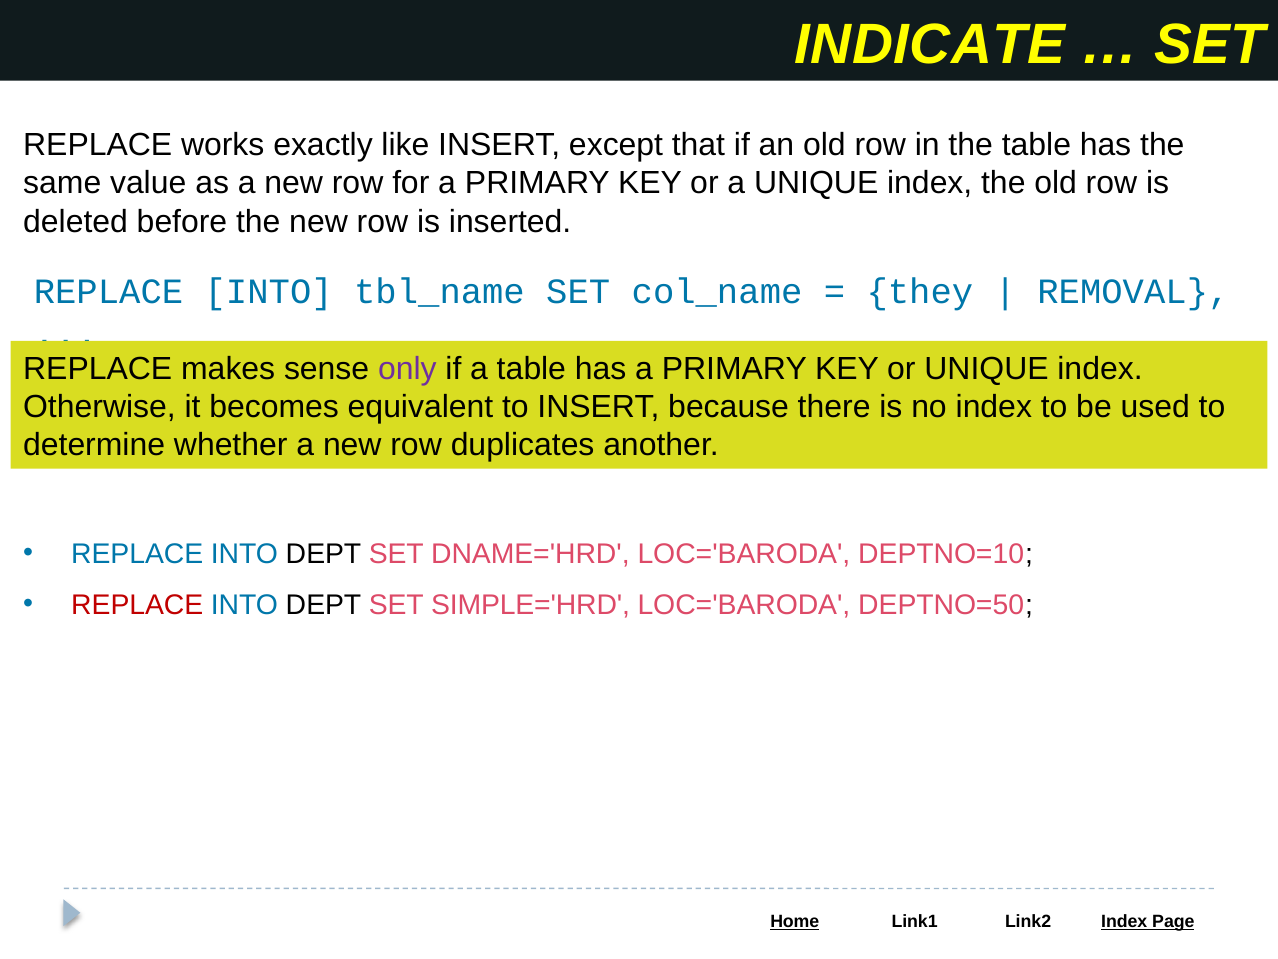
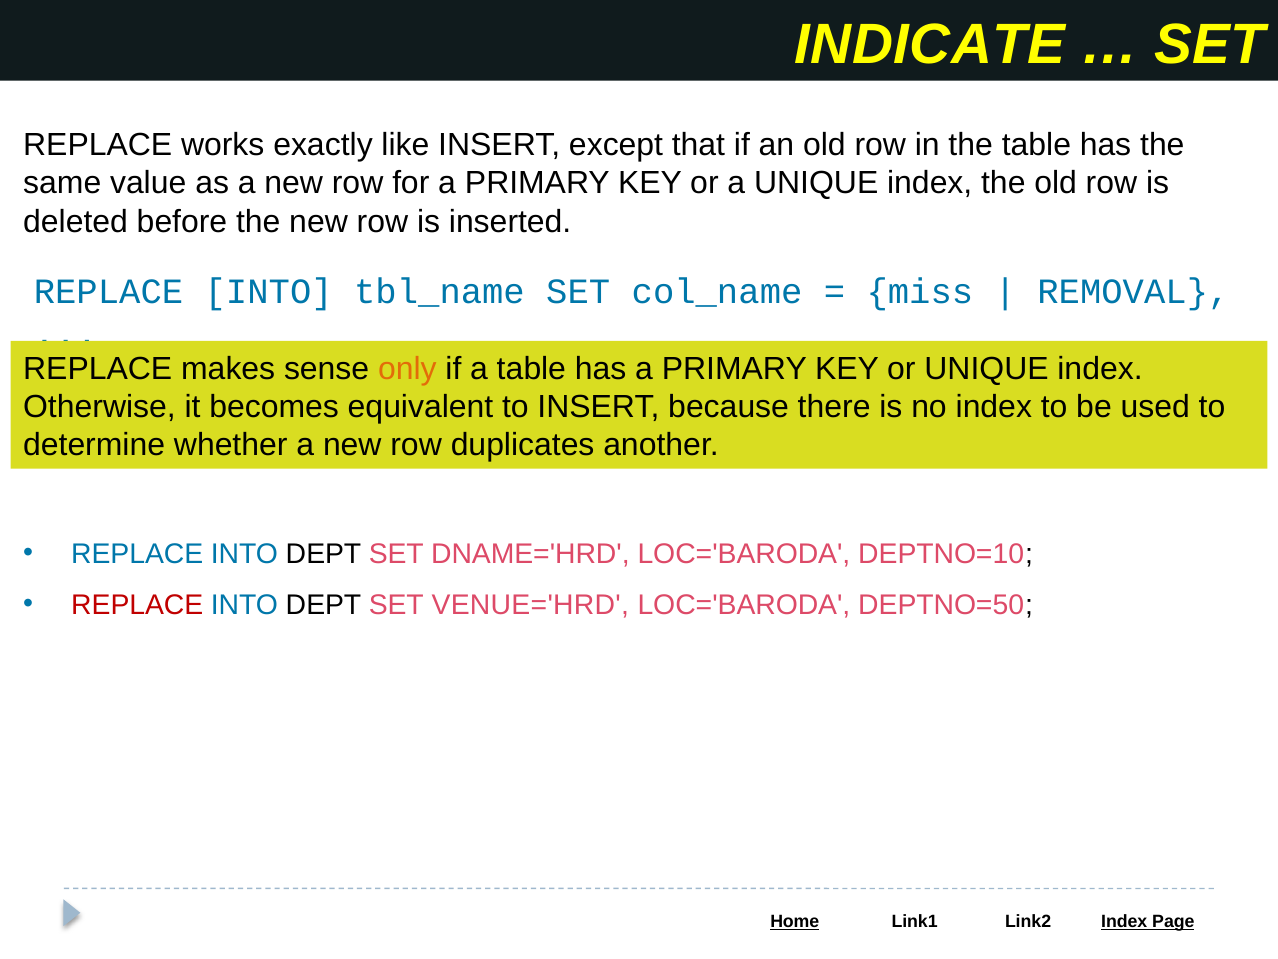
they: they -> miss
only colour: purple -> orange
SIMPLE='HRD: SIMPLE='HRD -> VENUE='HRD
